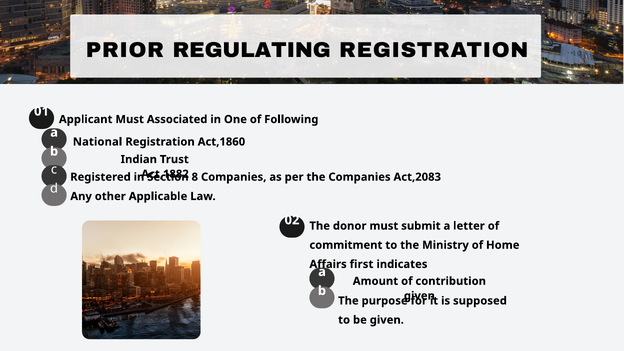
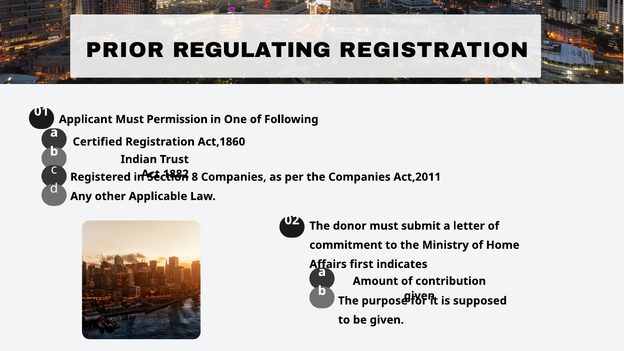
Associated: Associated -> Permission
National: National -> Certified
Act,2083: Act,2083 -> Act,2011
